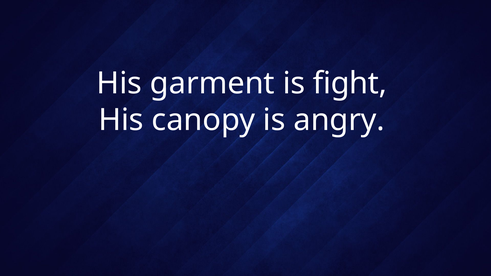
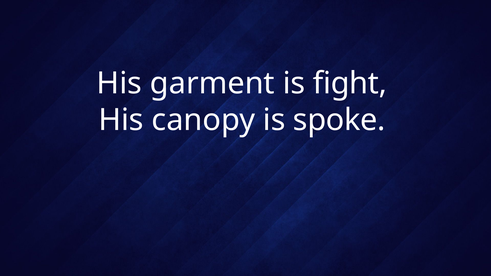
angry: angry -> spoke
